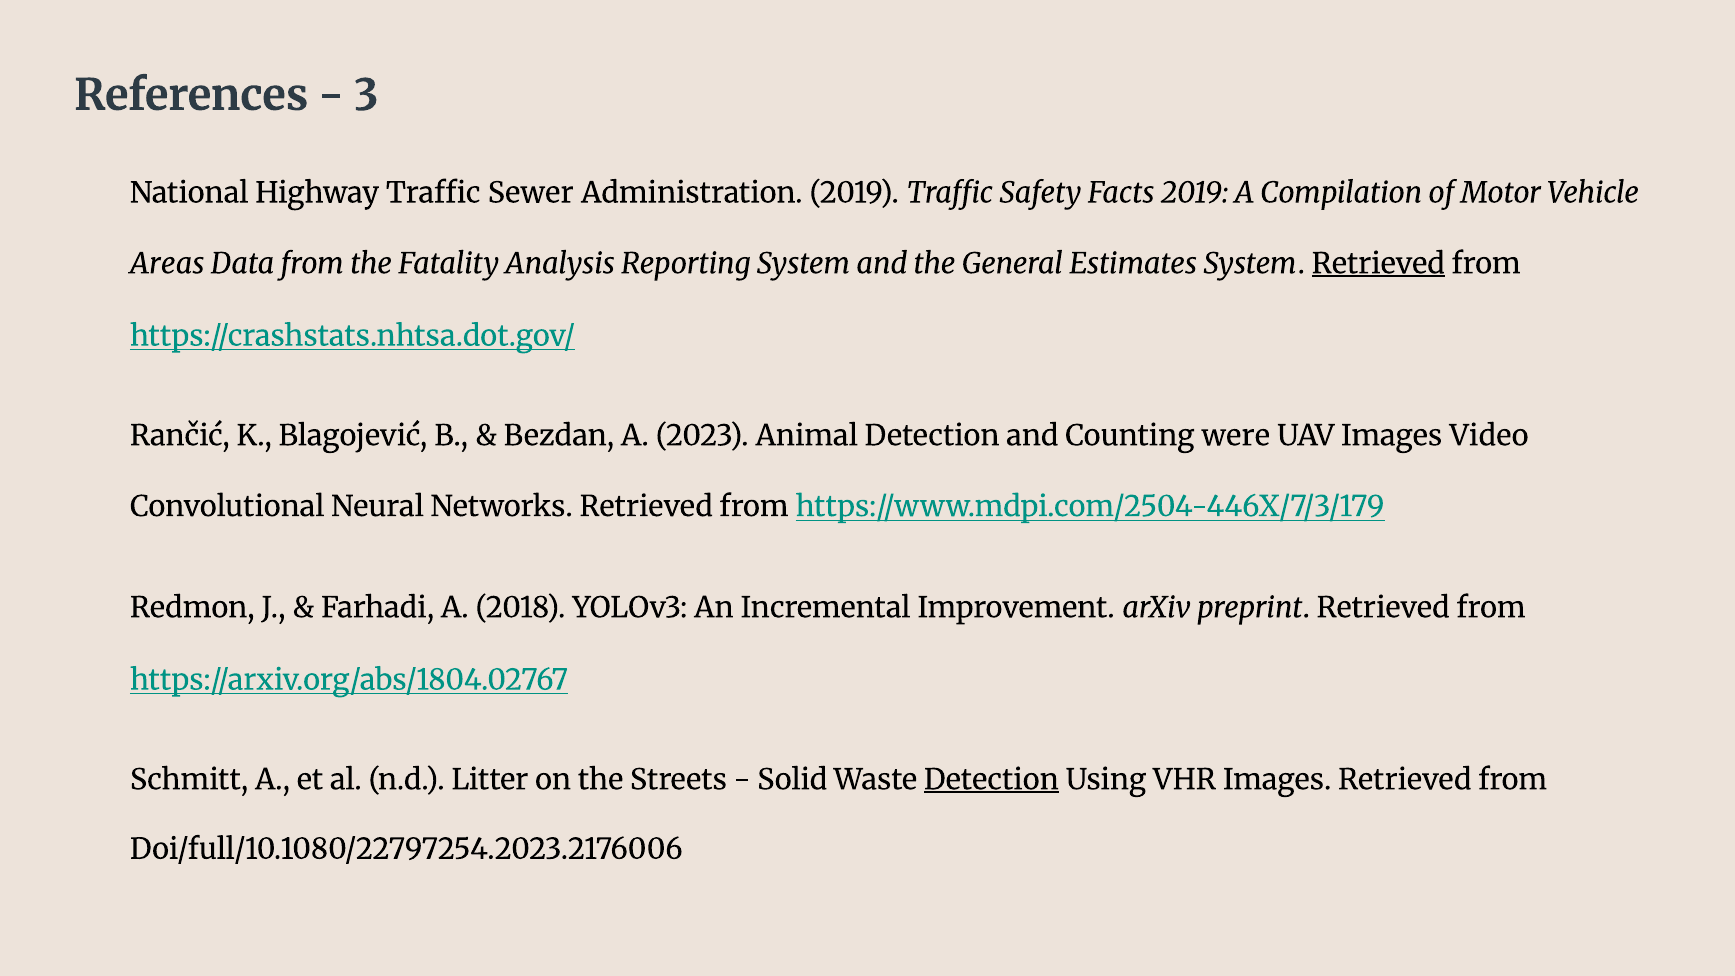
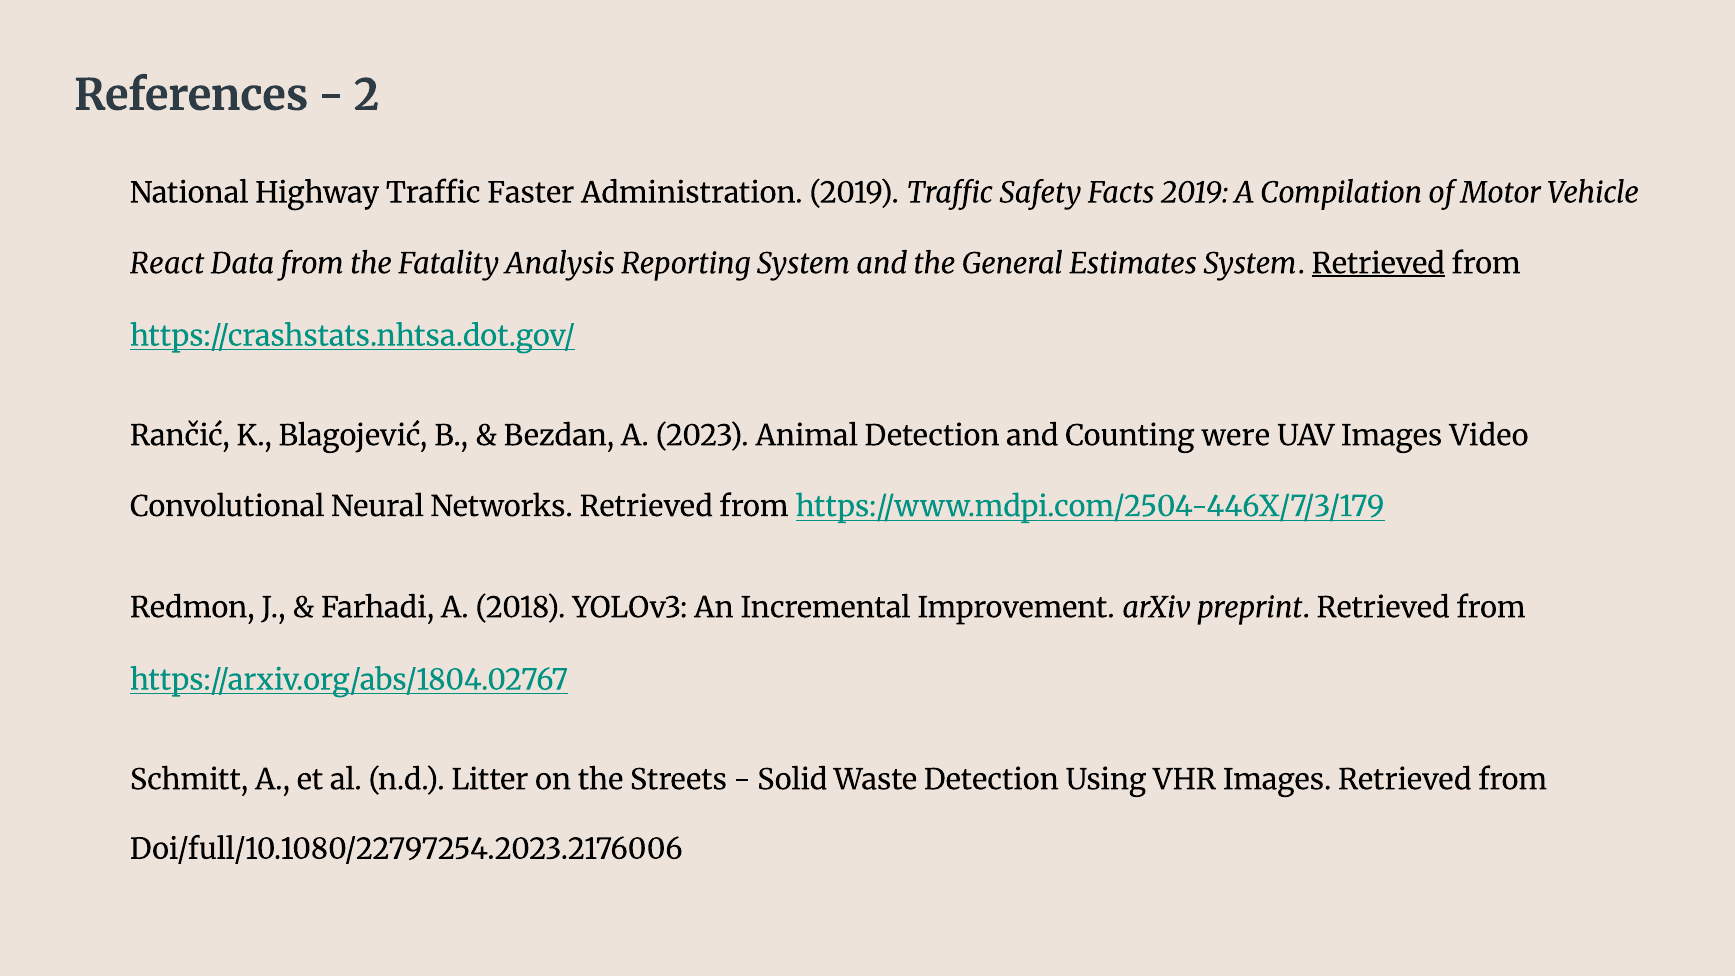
3: 3 -> 2
Sewer: Sewer -> Faster
Areas: Areas -> React
Detection at (991, 780) underline: present -> none
